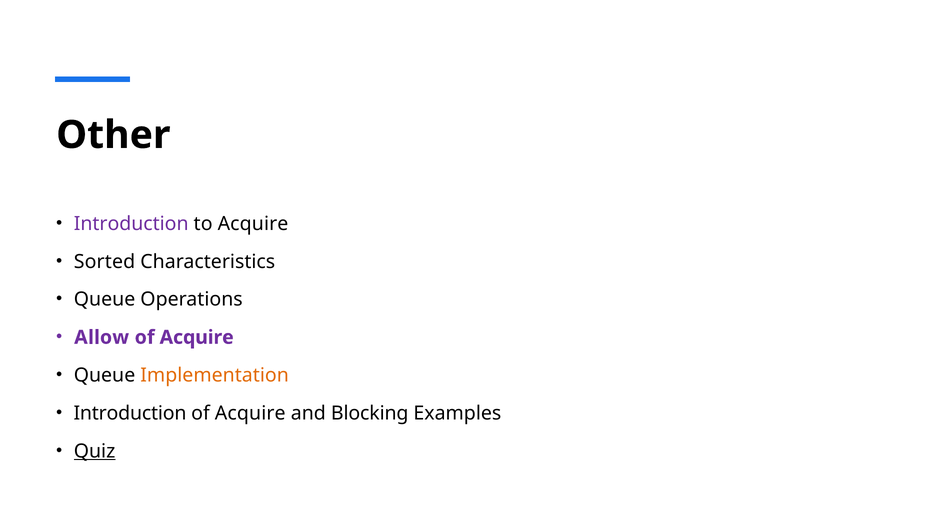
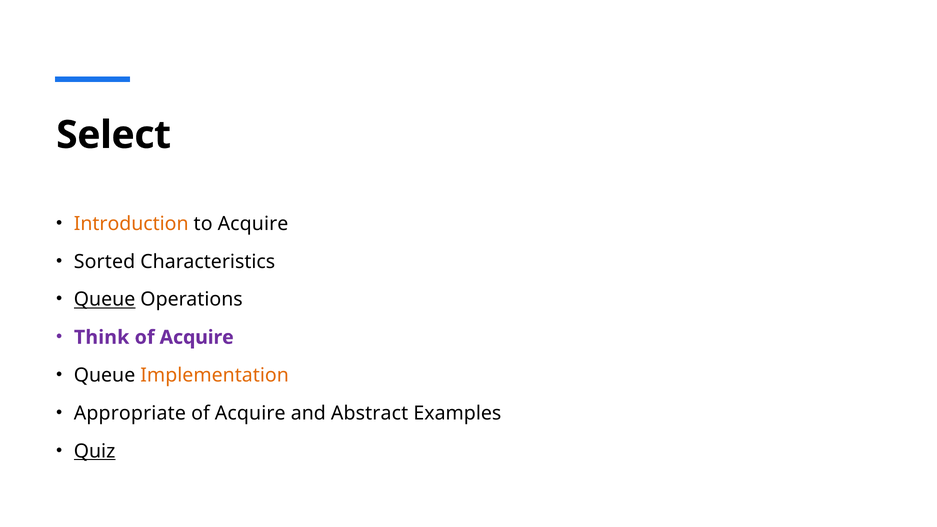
Other: Other -> Select
Introduction at (131, 224) colour: purple -> orange
Queue at (105, 299) underline: none -> present
Allow: Allow -> Think
Introduction at (130, 413): Introduction -> Appropriate
Blocking: Blocking -> Abstract
